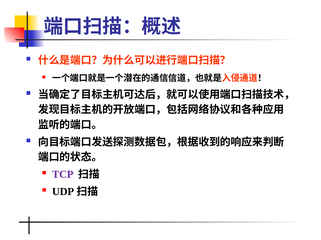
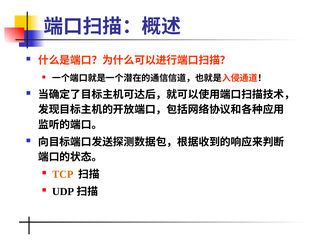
TCP colour: purple -> orange
